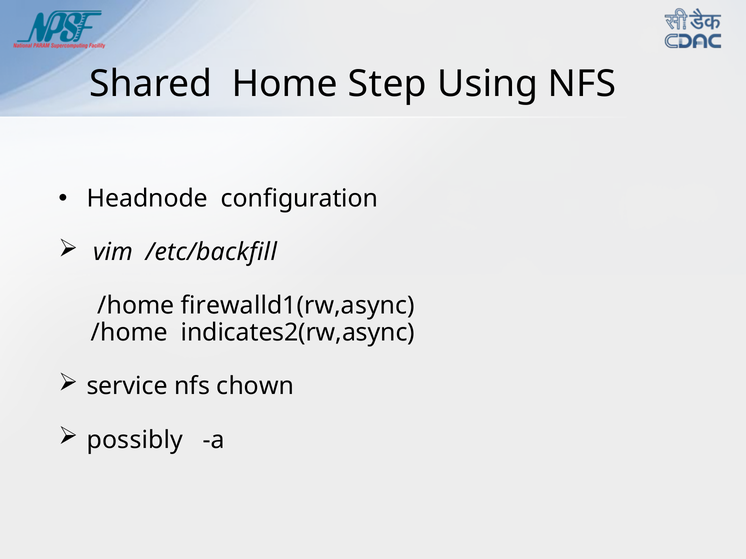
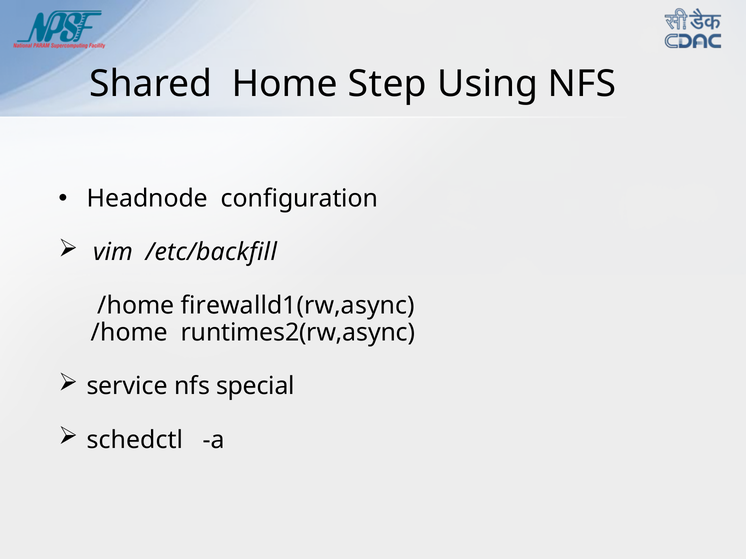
indicates2(rw,async: indicates2(rw,async -> runtimes2(rw,async
chown: chown -> special
possibly: possibly -> schedctl
